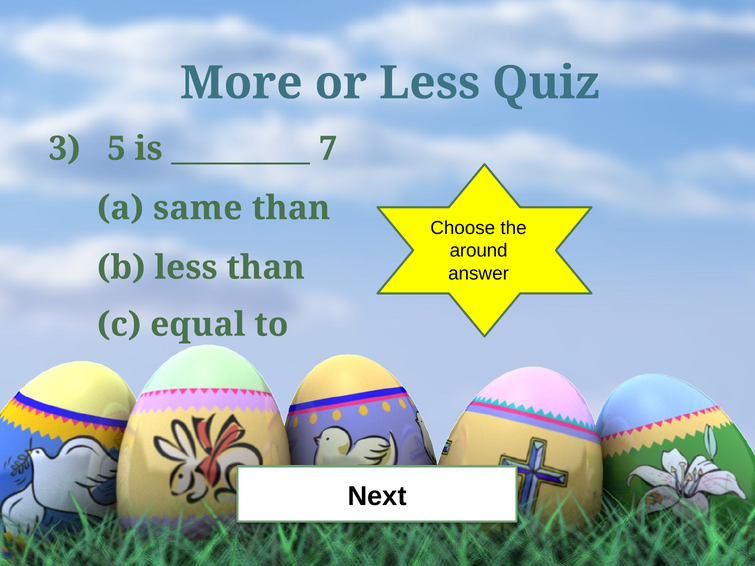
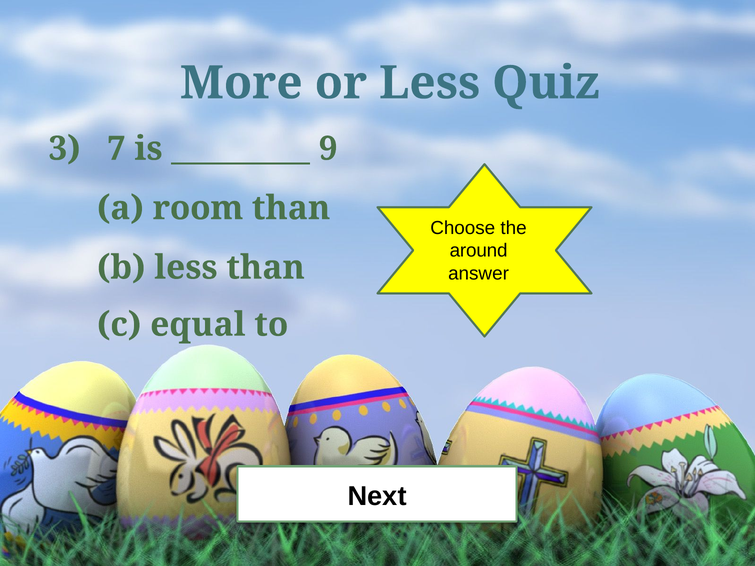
5: 5 -> 7
7: 7 -> 9
same: same -> room
